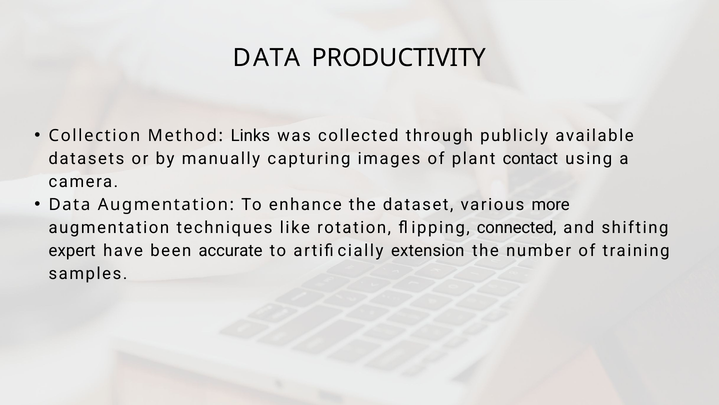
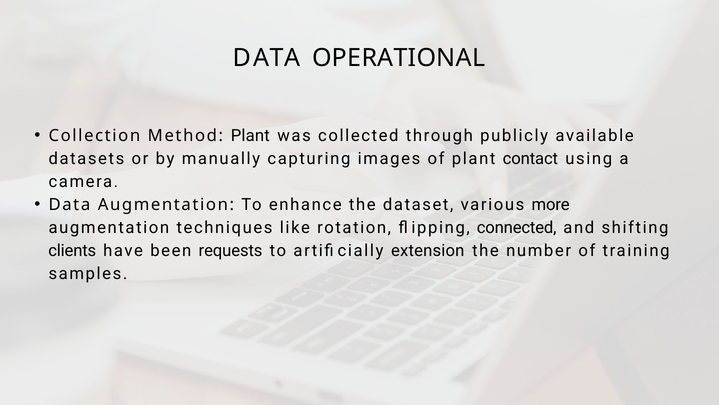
PRODUCTIVITY: PRODUCTIVITY -> OPERATIONAL
Method Links: Links -> Plant
expert: expert -> clients
accurate: accurate -> requests
